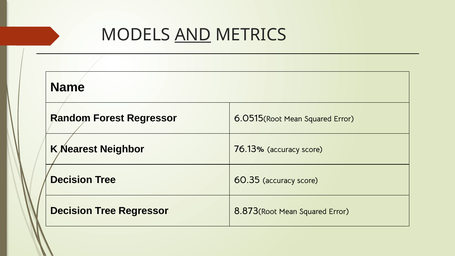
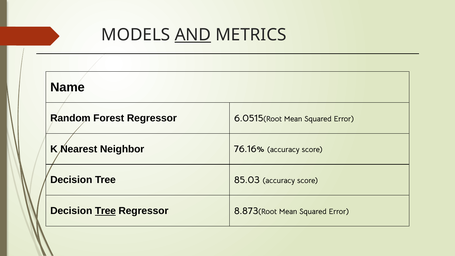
76.13%: 76.13% -> 76.16%
60.35: 60.35 -> 85.03
Tree at (105, 211) underline: none -> present
